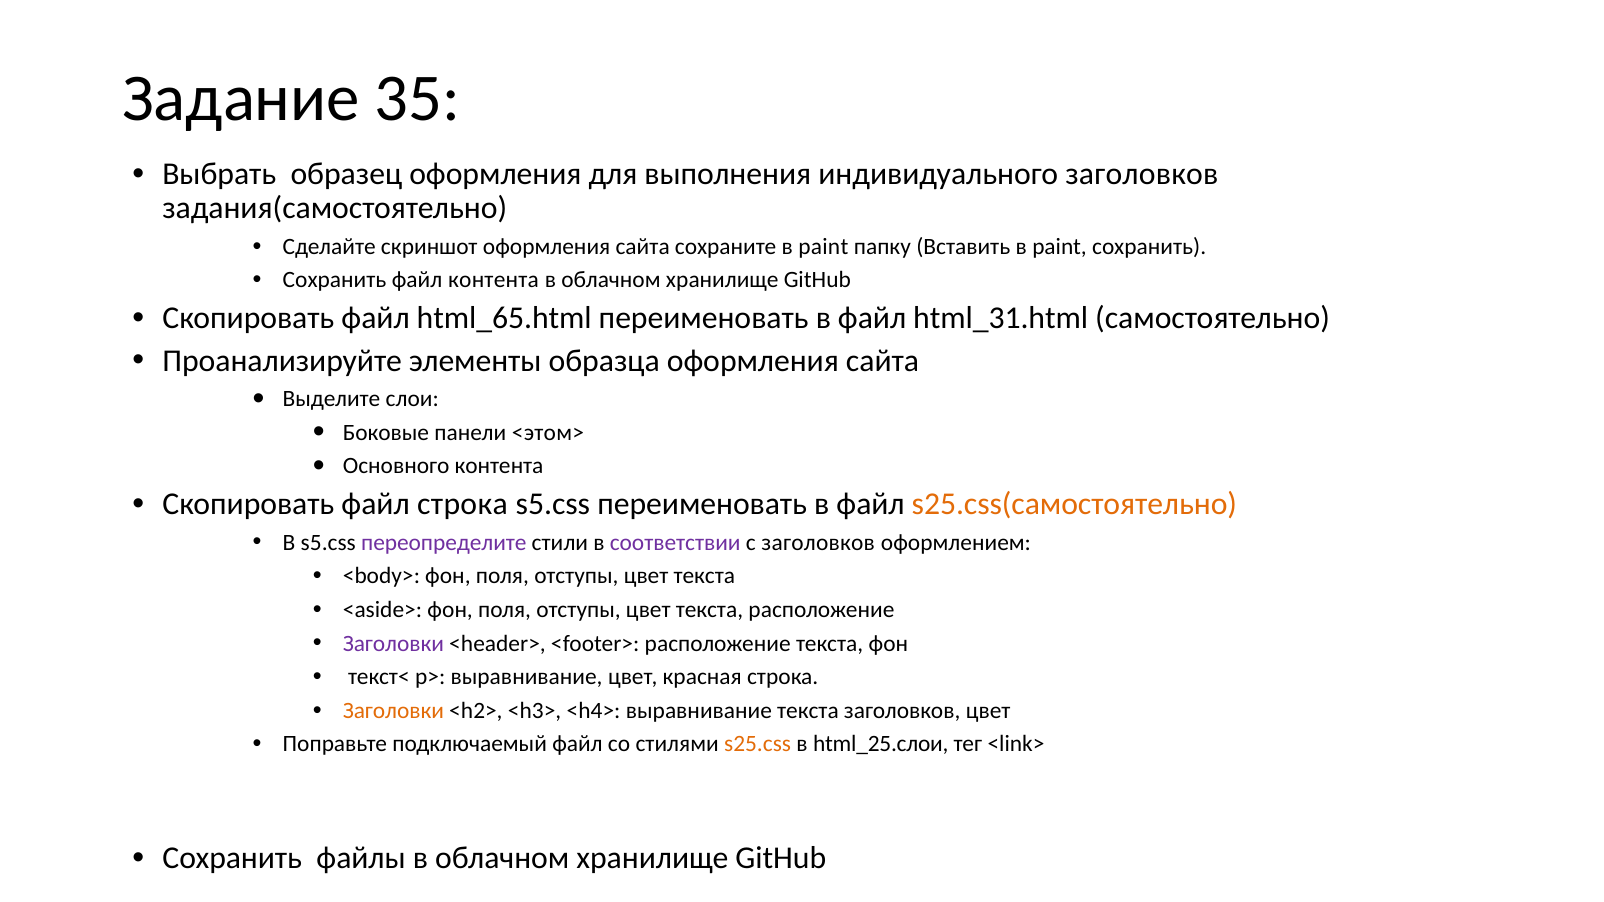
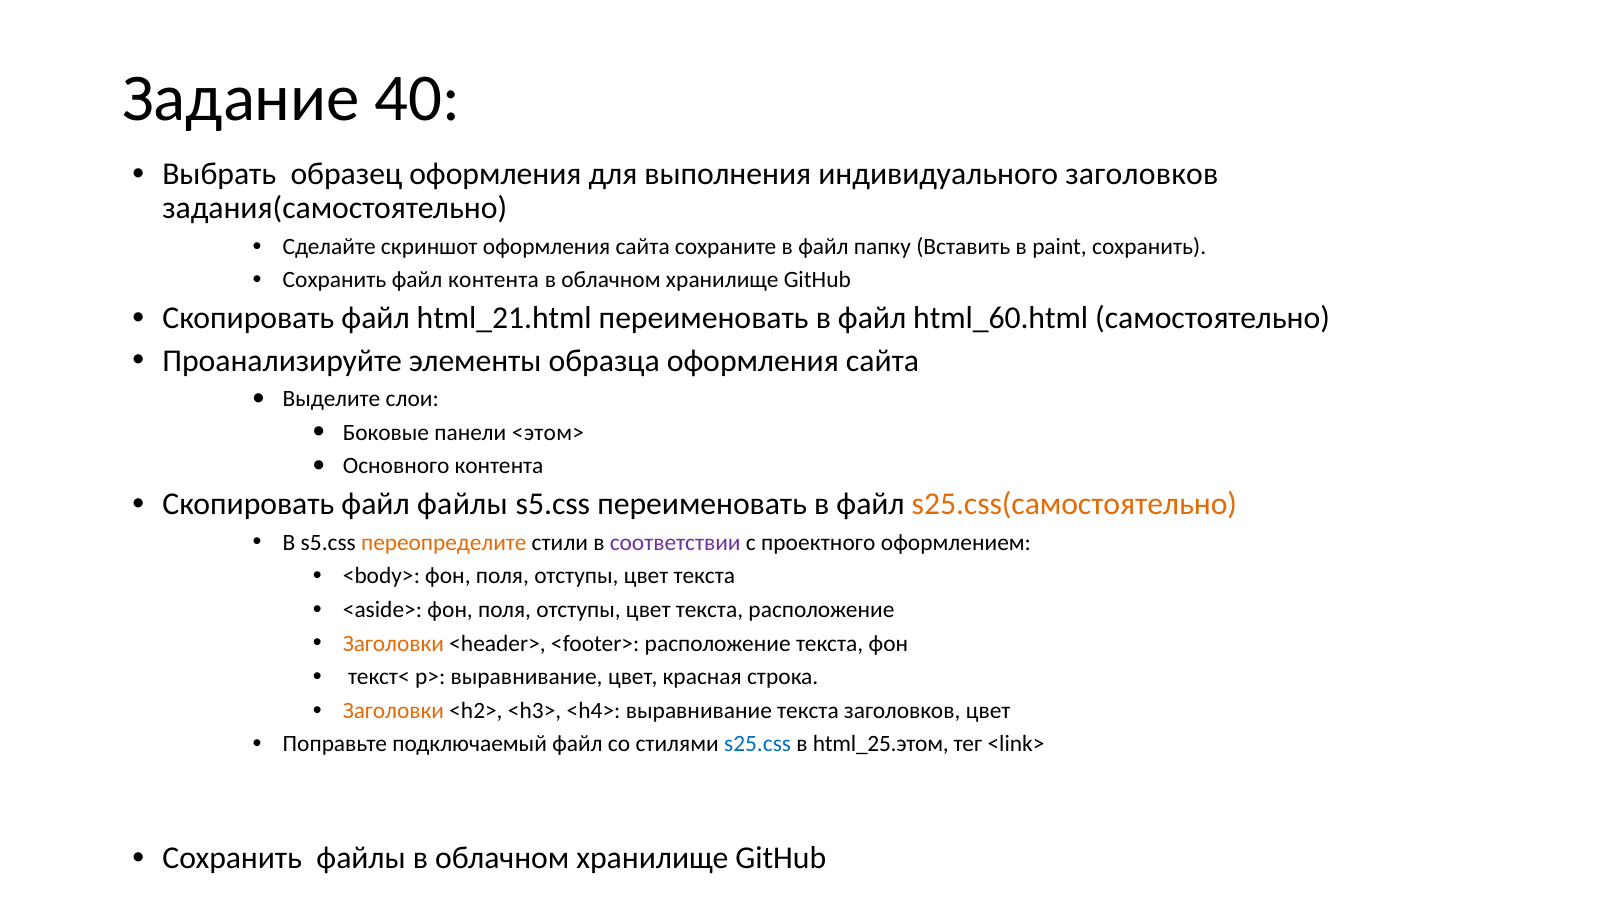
35: 35 -> 40
сохраните в paint: paint -> файл
html_65.html: html_65.html -> html_21.html
html_31.html: html_31.html -> html_60.html
файл строка: строка -> файлы
переопределите colour: purple -> orange
с заголовков: заголовков -> проектного
Заголовки at (393, 644) colour: purple -> orange
s25.css colour: orange -> blue
html_25.слои: html_25.слои -> html_25.этом
